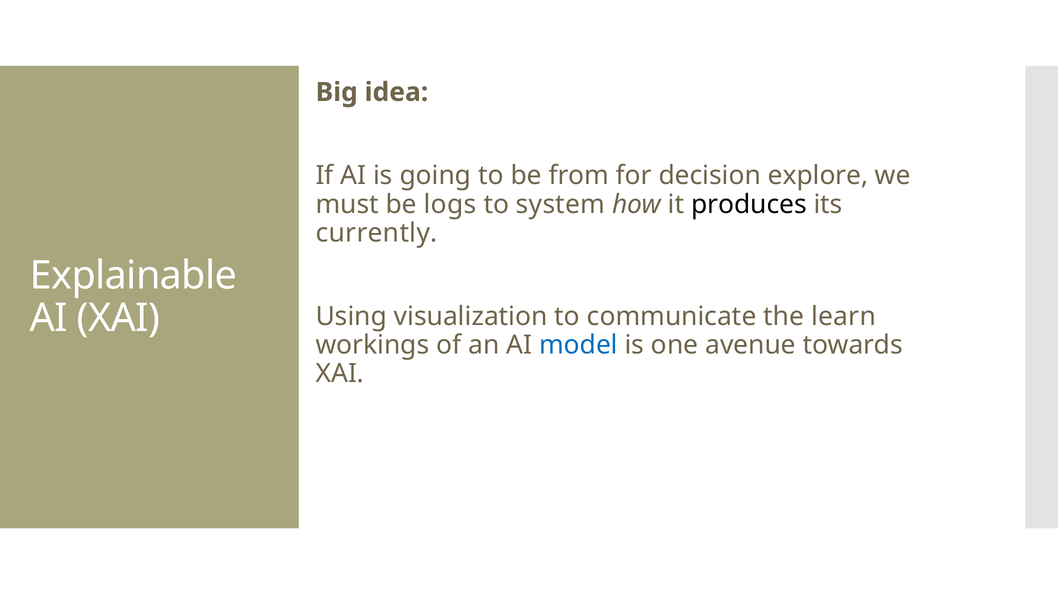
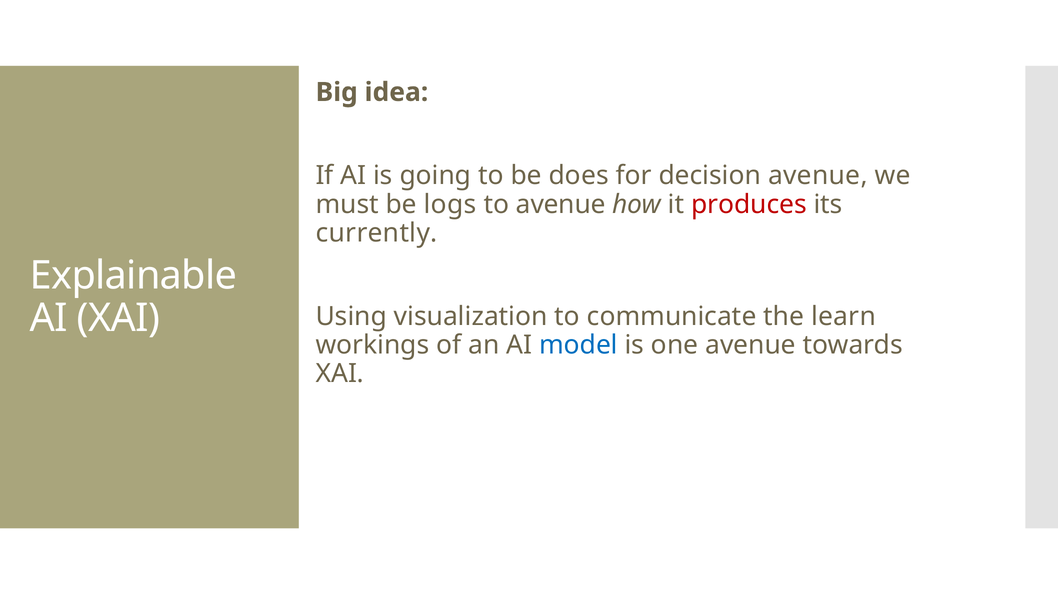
from: from -> does
decision explore: explore -> avenue
to system: system -> avenue
produces colour: black -> red
